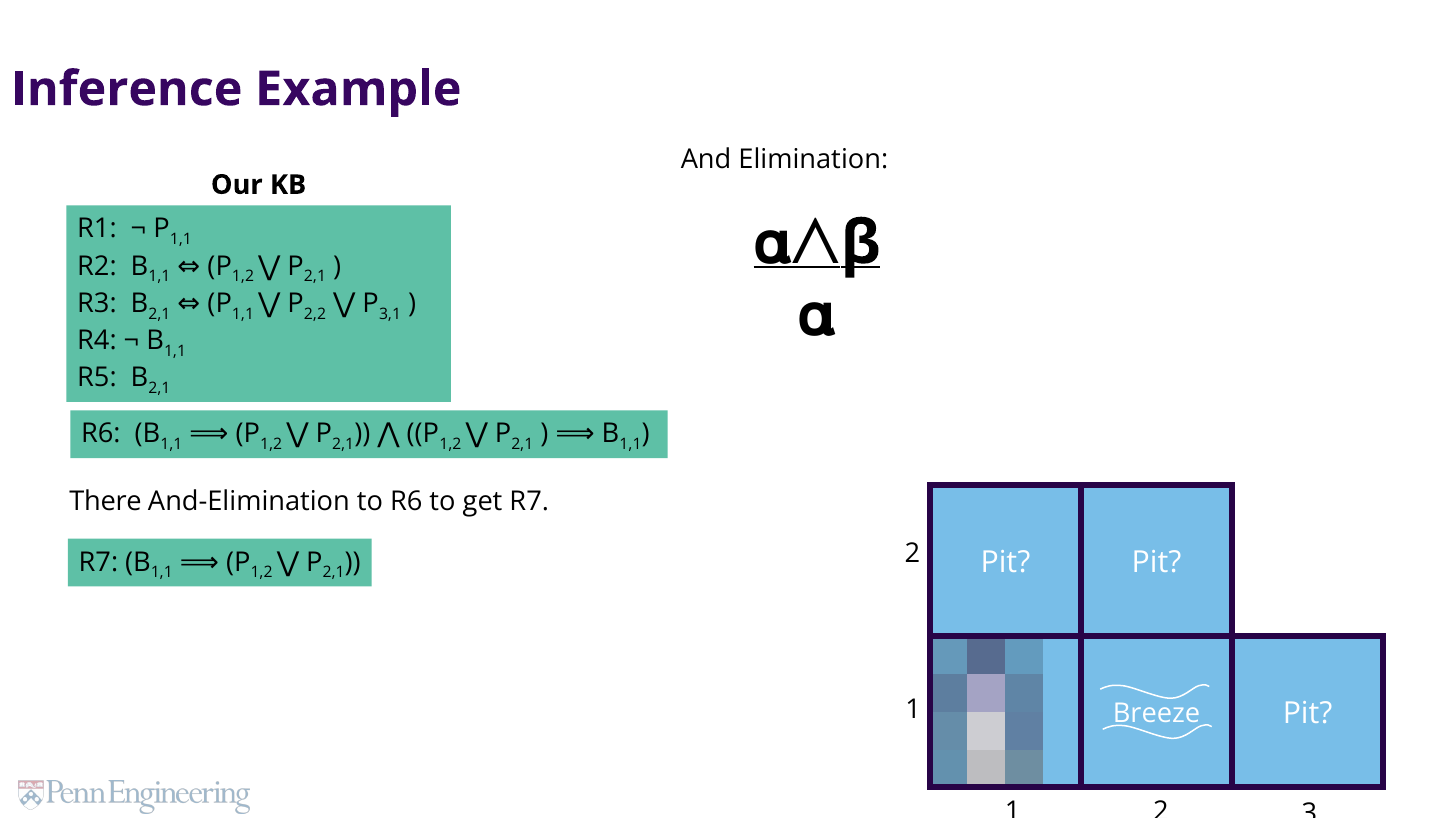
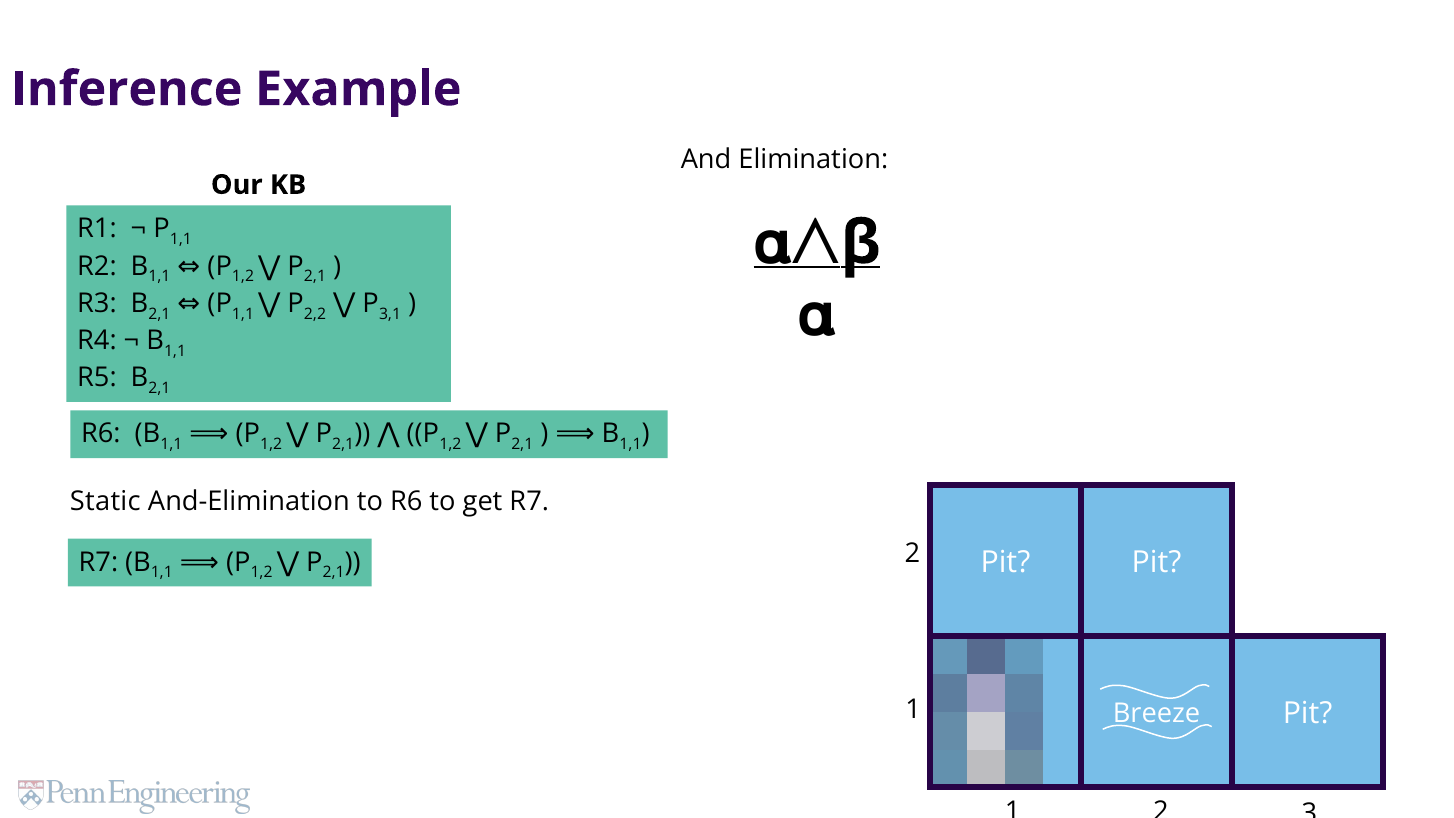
There: There -> Static
